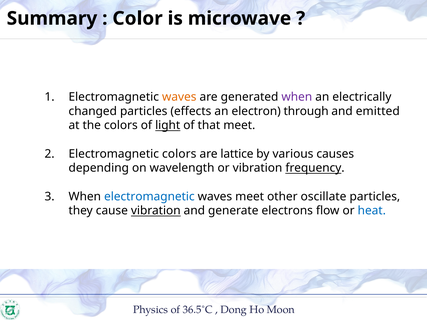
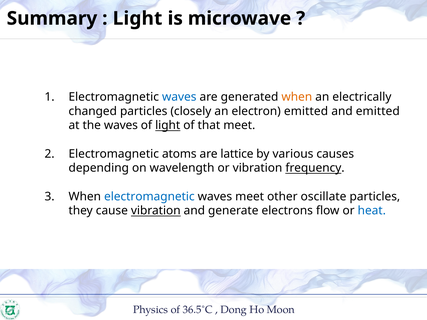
Color at (138, 18): Color -> Light
waves at (179, 97) colour: orange -> blue
when at (297, 97) colour: purple -> orange
effects: effects -> closely
electron through: through -> emitted
the colors: colors -> waves
Electromagnetic colors: colors -> atoms
